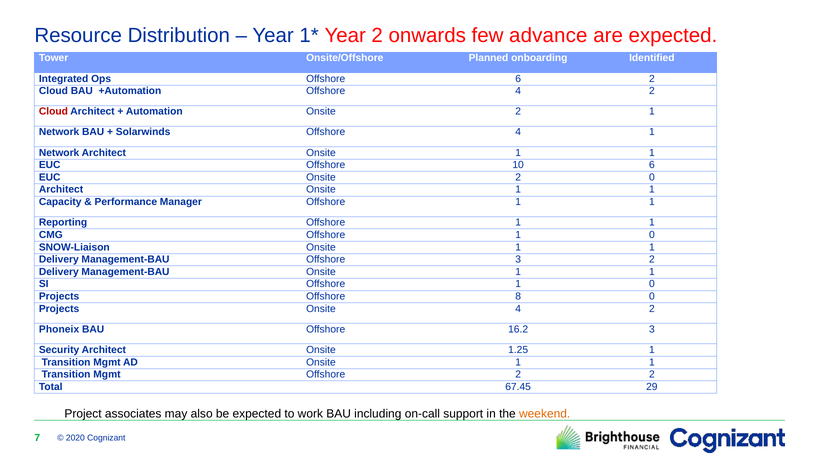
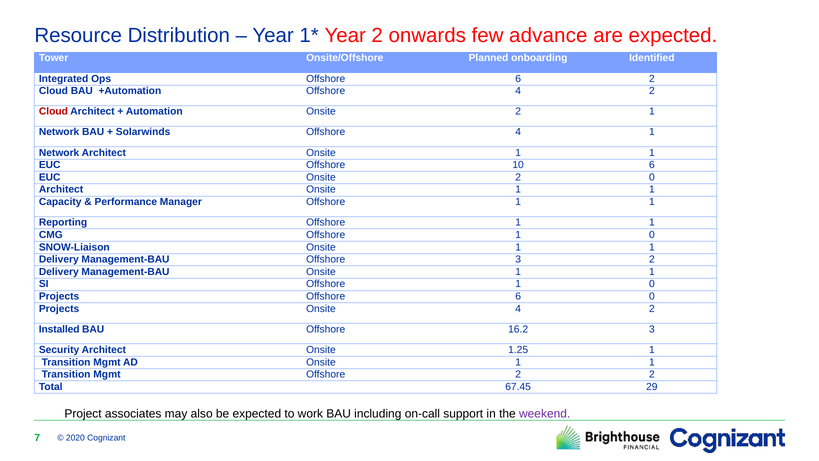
Projects Offshore 8: 8 -> 6
Phoneix: Phoneix -> Installed
weekend colour: orange -> purple
